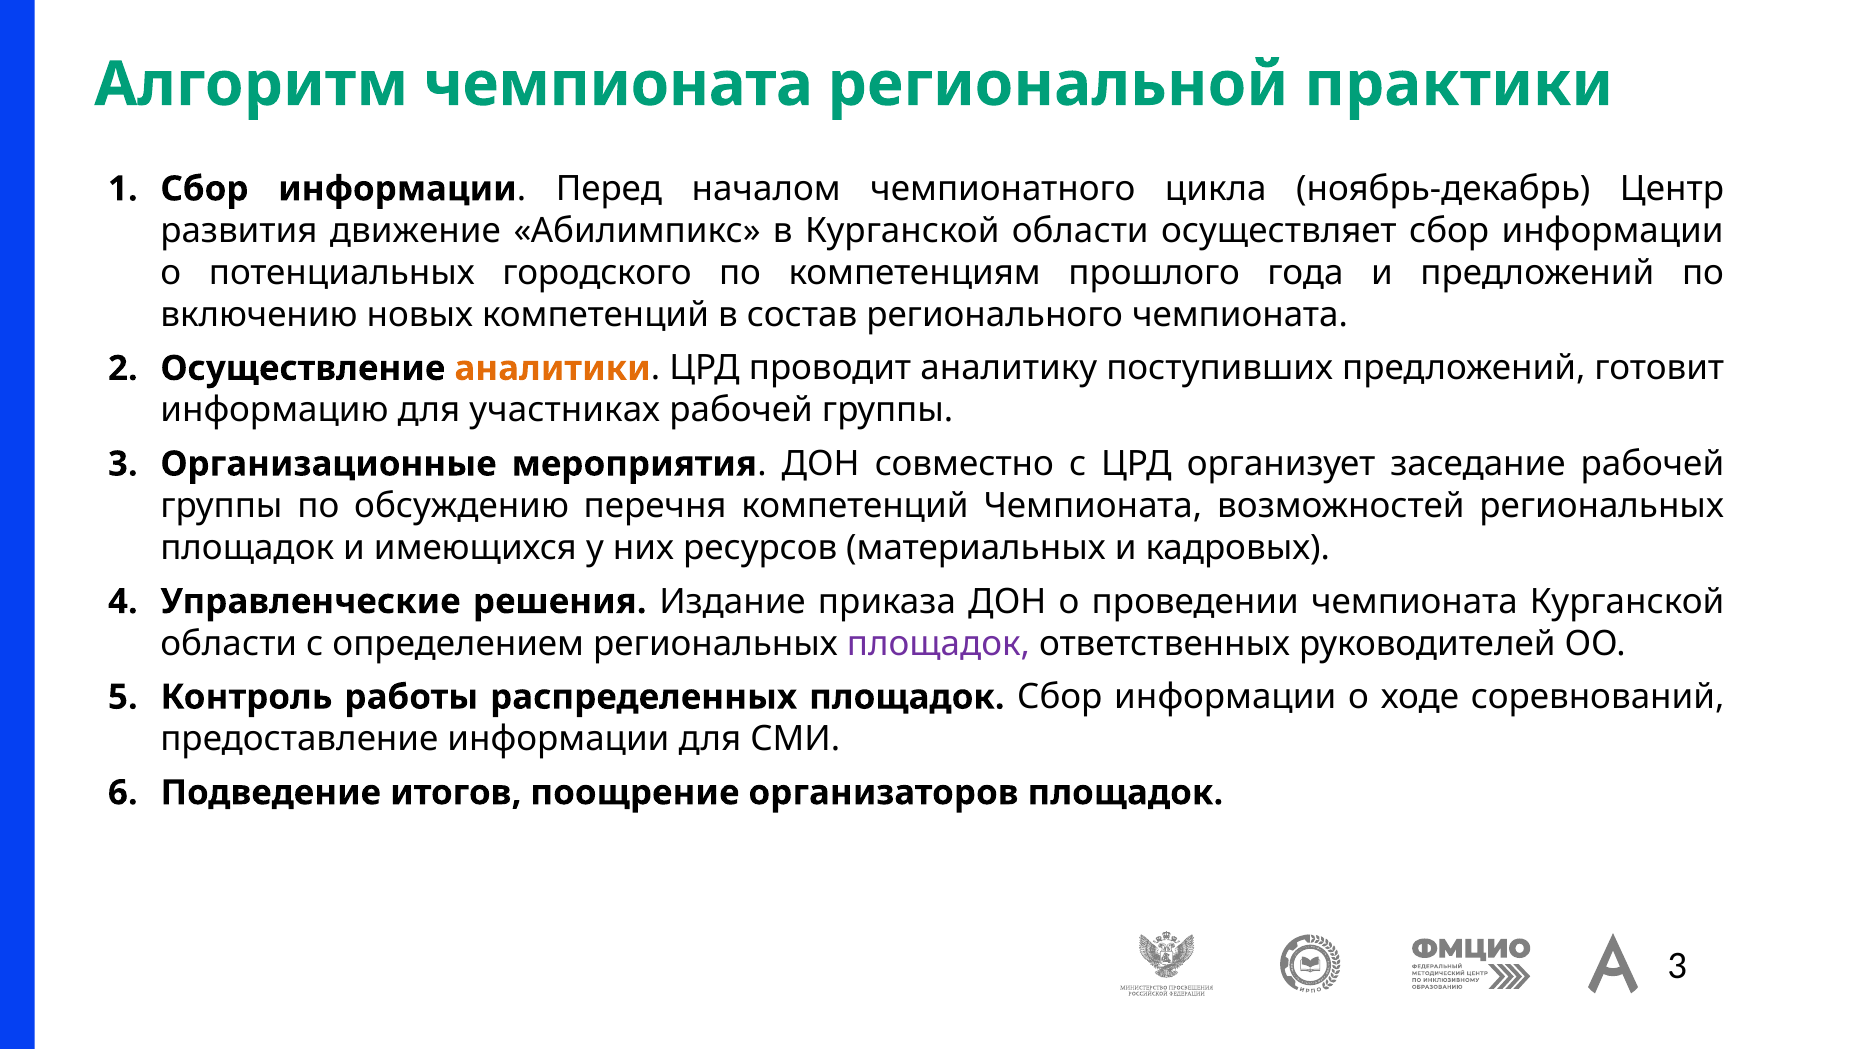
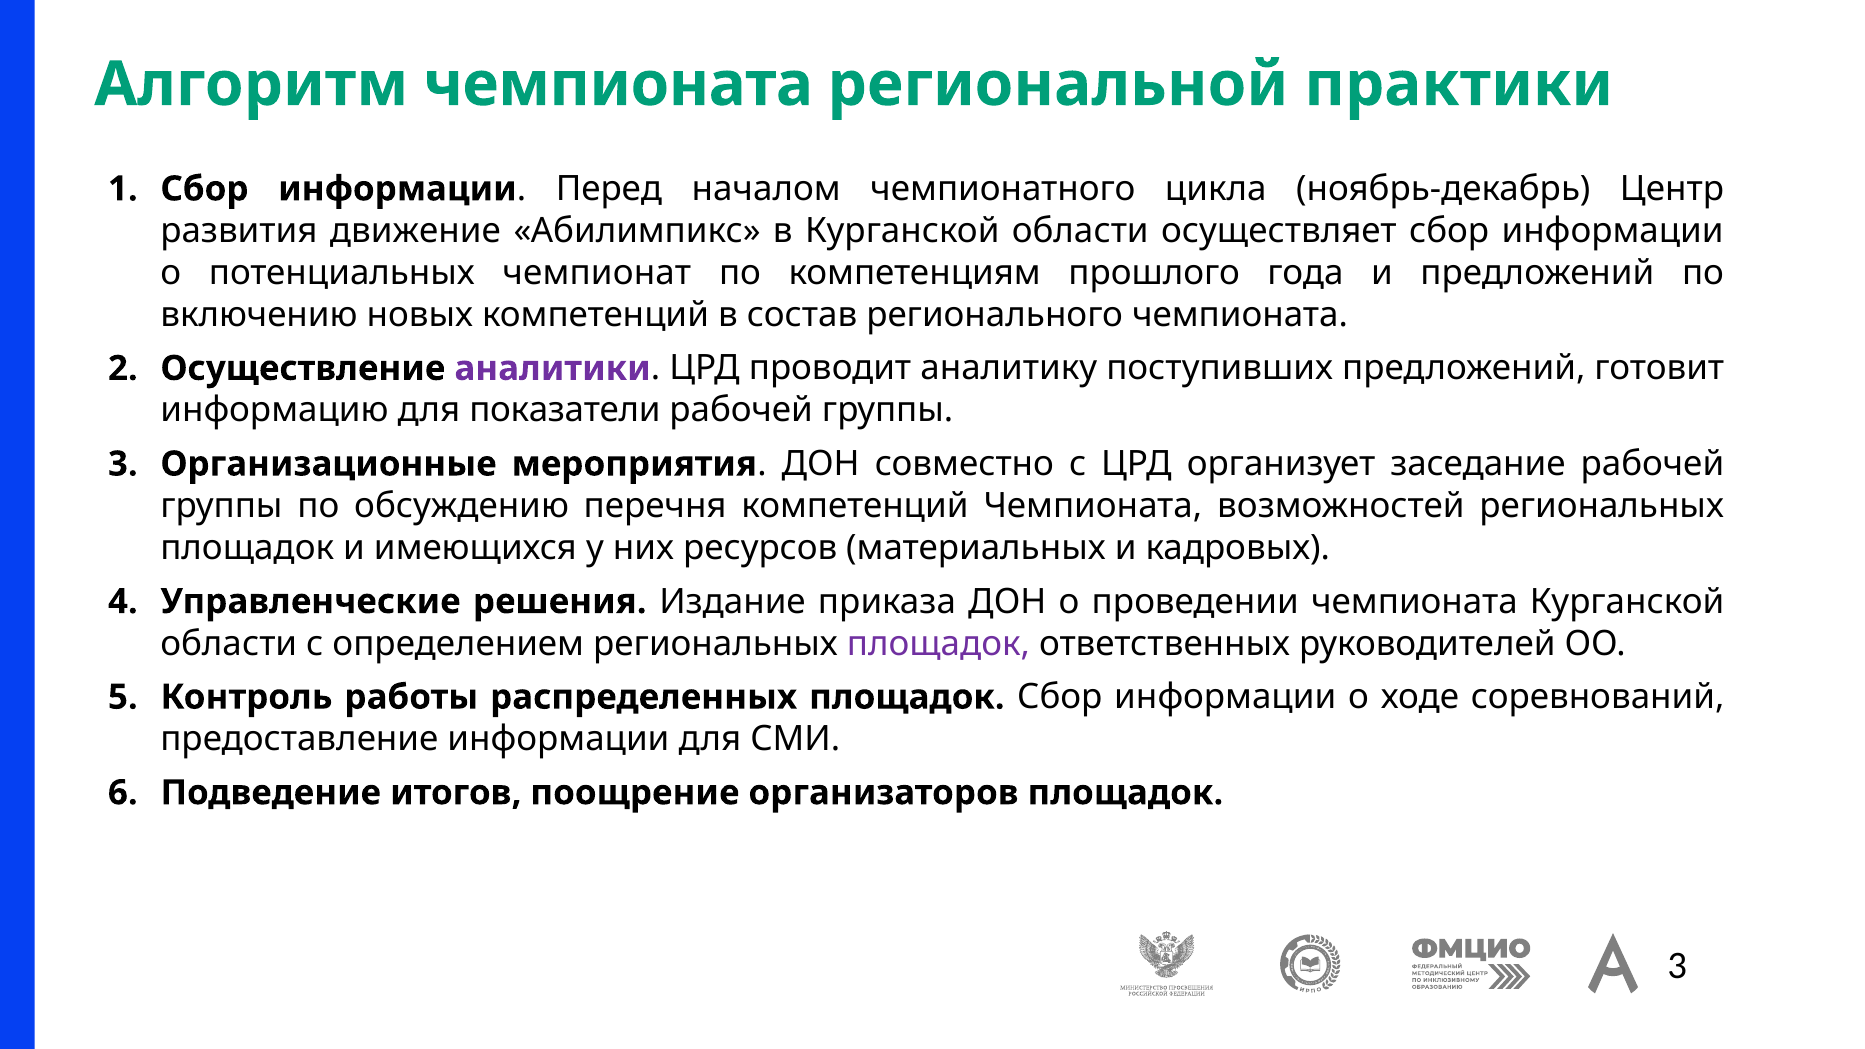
городского: городского -> чемпионат
аналитики colour: orange -> purple
участниках: участниках -> показатели
